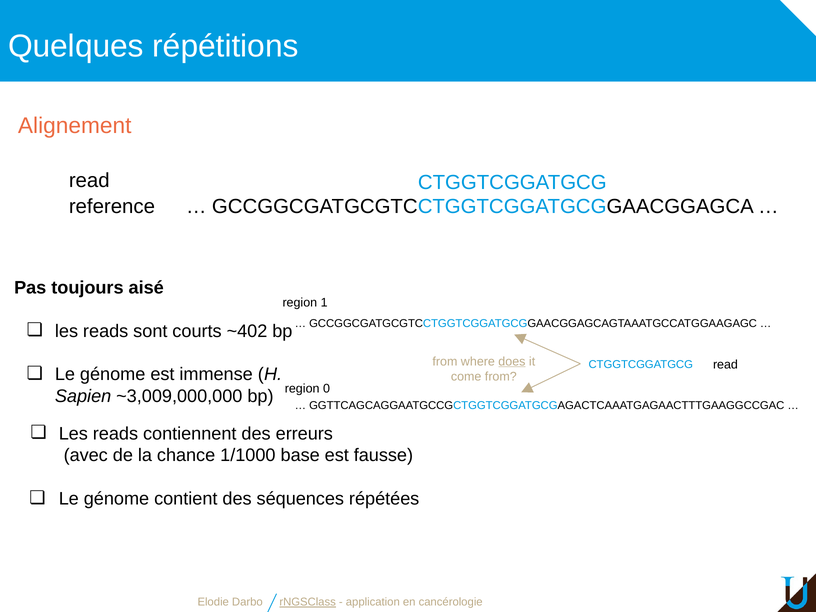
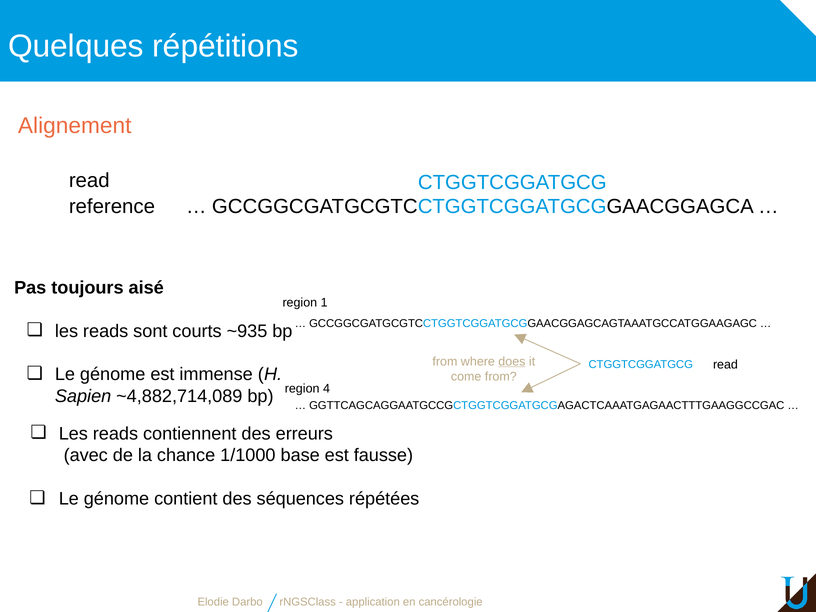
~402: ~402 -> ~935
0: 0 -> 4
~3,009,000,000: ~3,009,000,000 -> ~4,882,714,089
rNGSClass underline: present -> none
